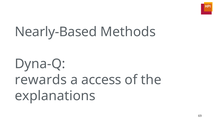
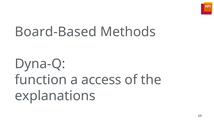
Nearly-Based: Nearly-Based -> Board-Based
rewards: rewards -> function
